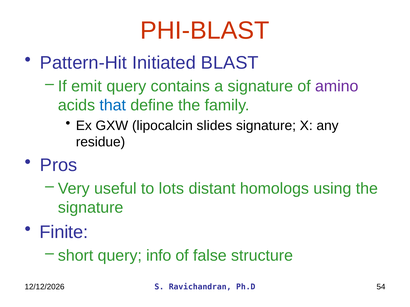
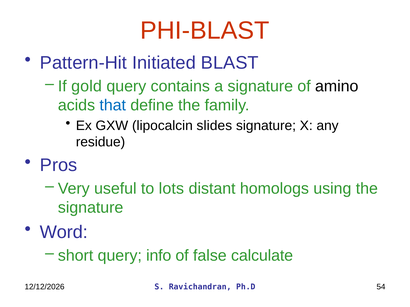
emit: emit -> gold
amino colour: purple -> black
Finite: Finite -> Word
structure: structure -> calculate
